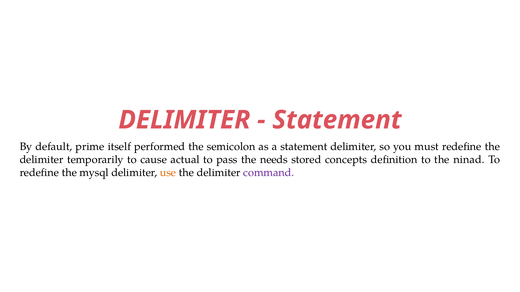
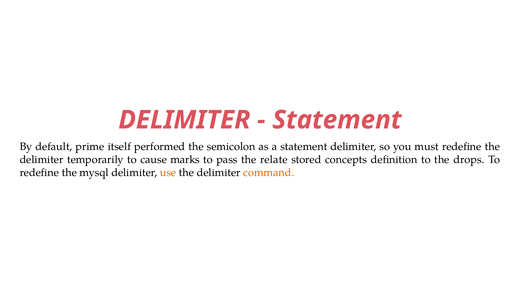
actual: actual -> marks
needs: needs -> relate
ninad: ninad -> drops
command colour: purple -> orange
